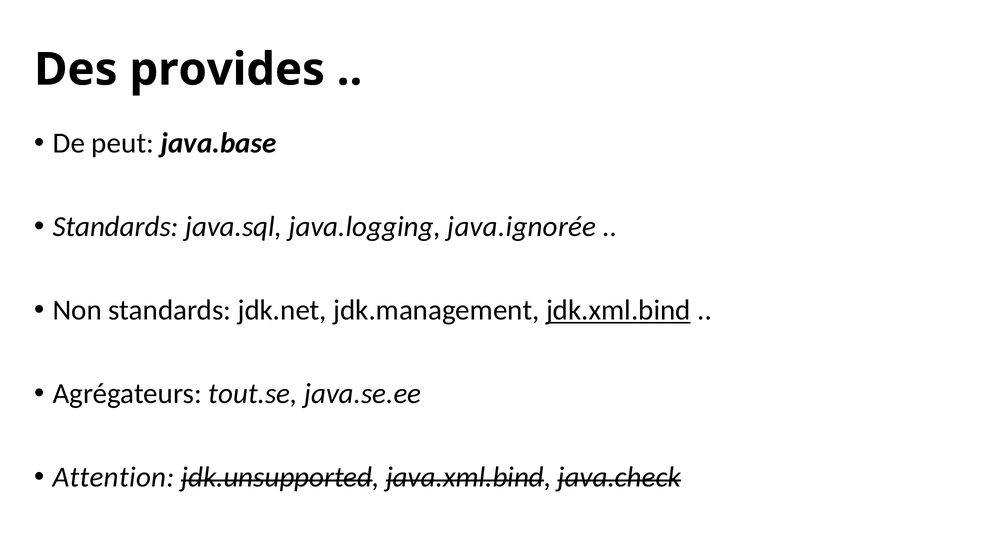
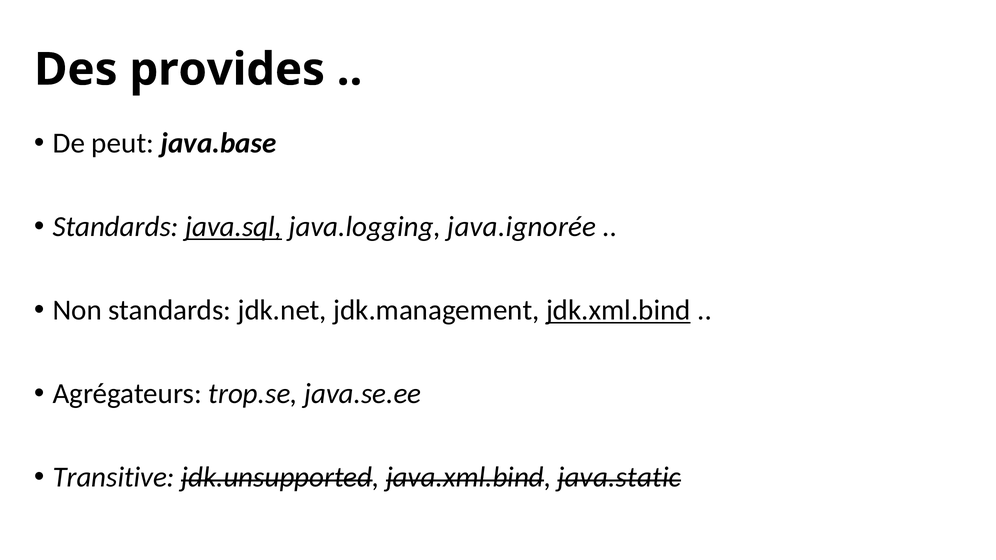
java.sql underline: none -> present
tout.se: tout.se -> trop.se
Attention: Attention -> Transitive
java.check: java.check -> java.static
